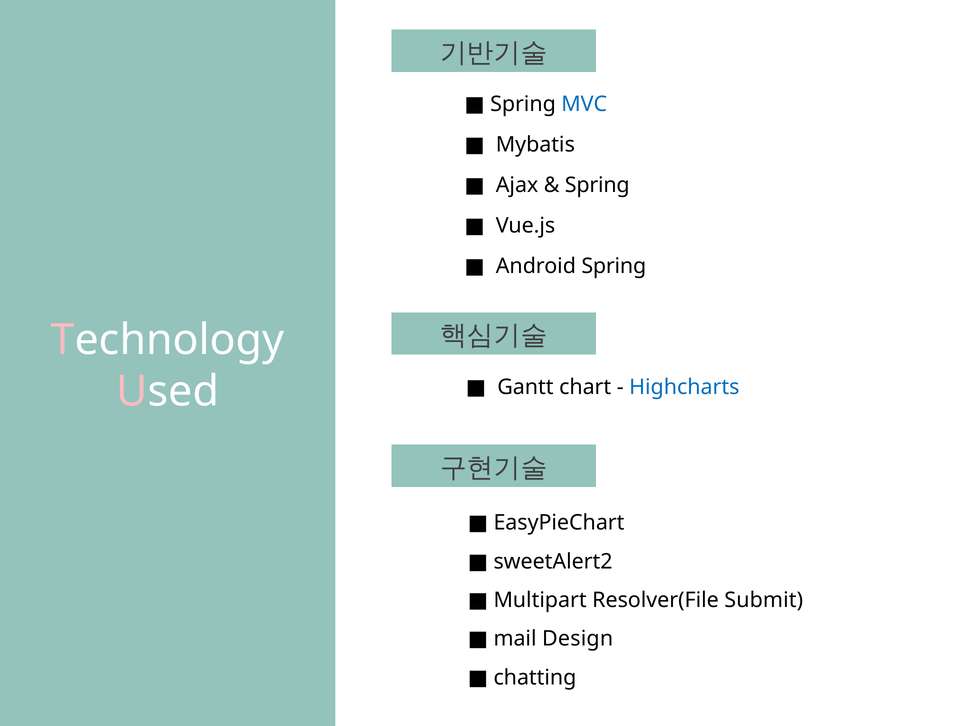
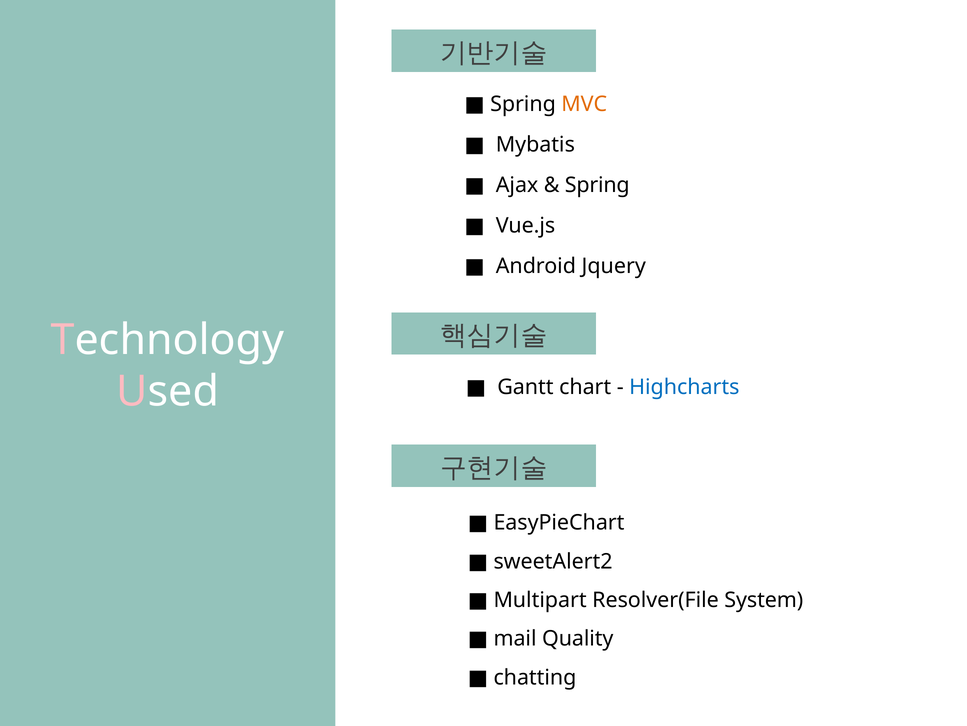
MVC colour: blue -> orange
Android Spring: Spring -> Jquery
Submit: Submit -> System
Design: Design -> Quality
